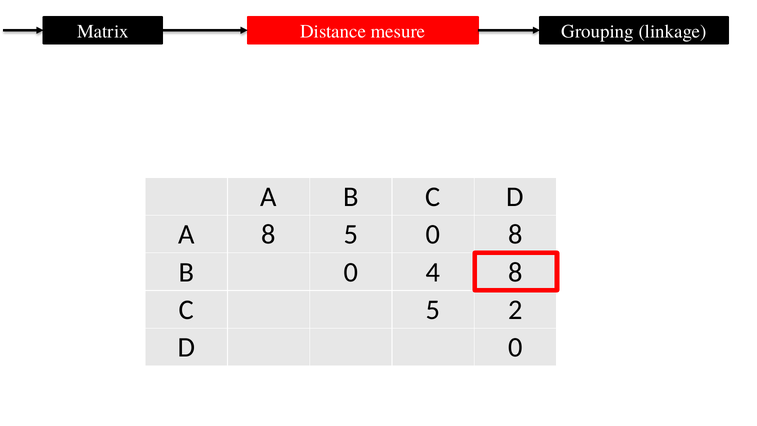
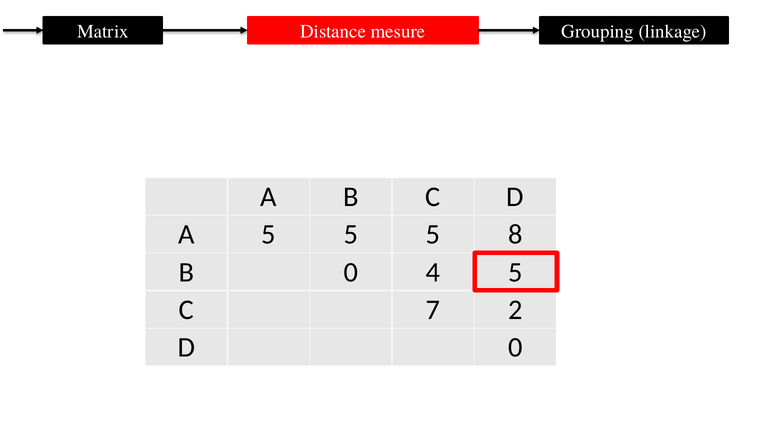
A 8: 8 -> 5
0 at (433, 235): 0 -> 5
4 8: 8 -> 5
C 5: 5 -> 7
